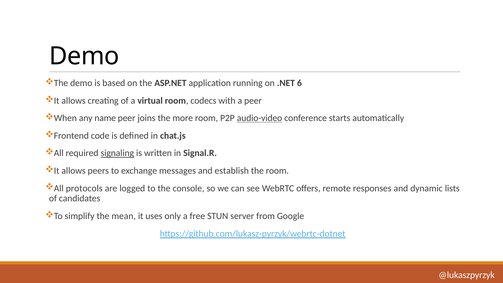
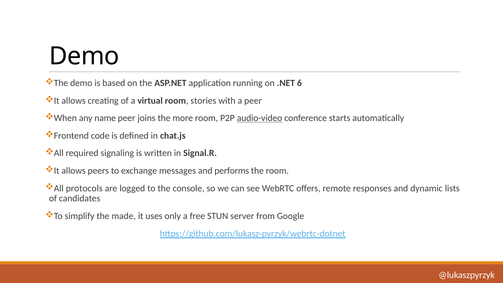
codecs: codecs -> stories
signaling underline: present -> none
establish: establish -> performs
mean: mean -> made
